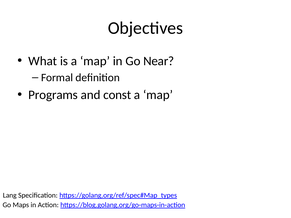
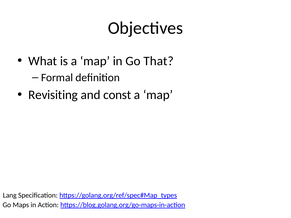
Near: Near -> That
Programs: Programs -> Revisiting
